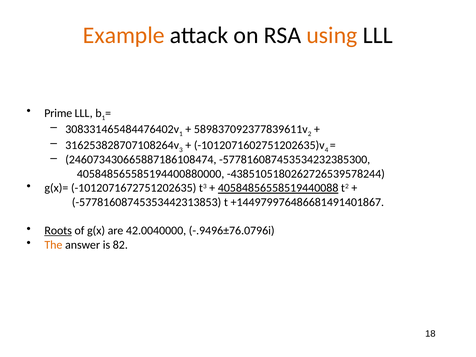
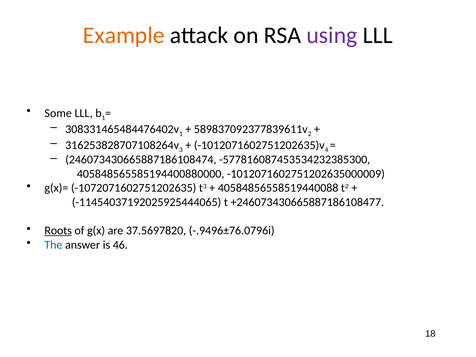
using colour: orange -> purple
Prime: Prime -> Some
-4385105180262726539578244: -4385105180262726539578244 -> -1012071602751202635000009
-1012071672751202635: -1012071672751202635 -> -1072071602751202635
40584856558519440088 underline: present -> none
-57781608745353442313853: -57781608745353442313853 -> -11454037192025925444065
+144979976486681491401867: +144979976486681491401867 -> +246073430665887186108477
42.0040000: 42.0040000 -> 37.5697820
The colour: orange -> blue
82: 82 -> 46
